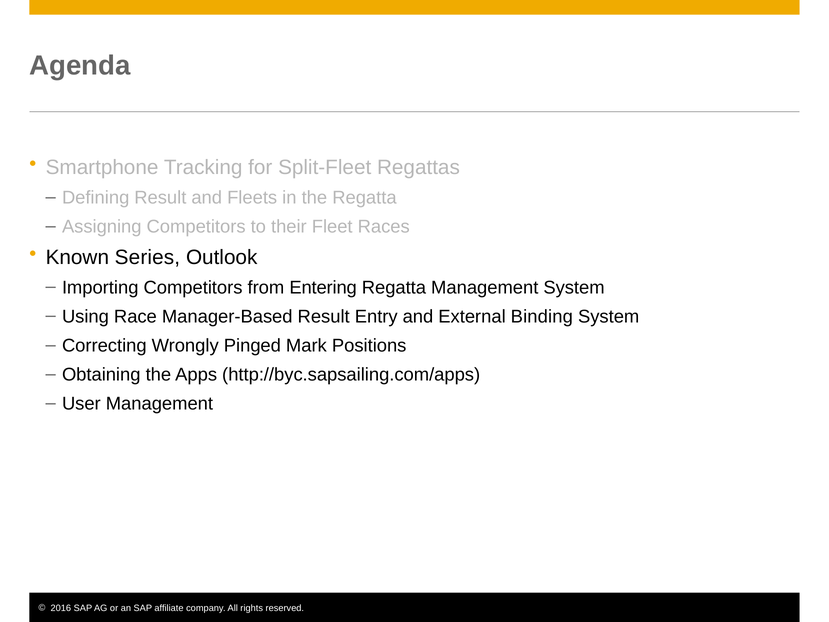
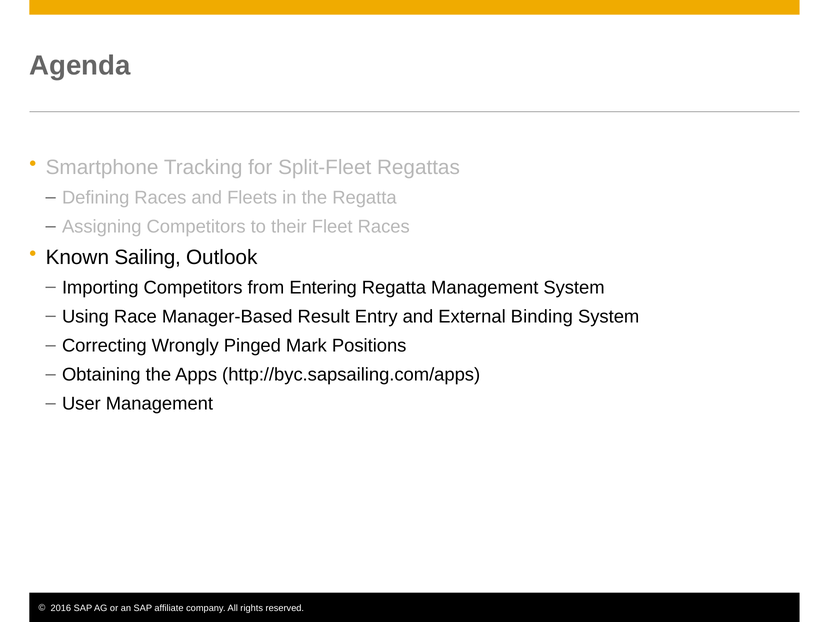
Defining Result: Result -> Races
Series: Series -> Sailing
